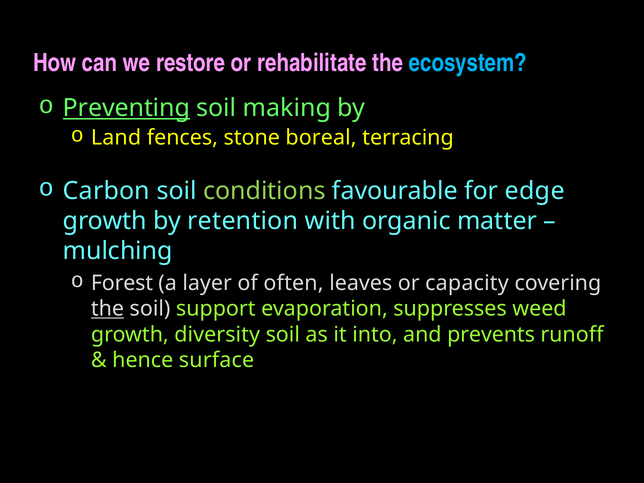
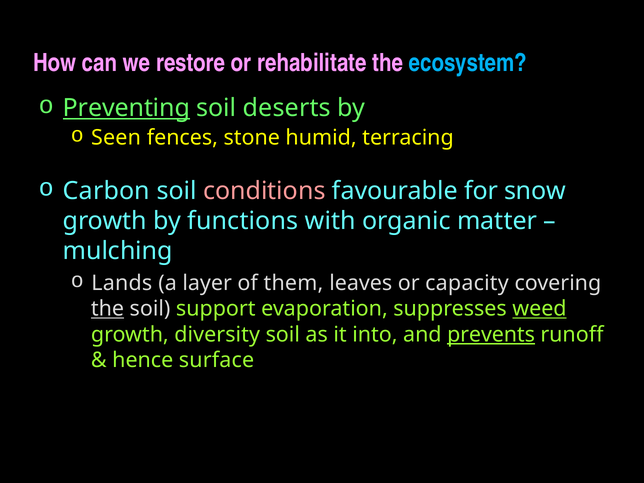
making: making -> deserts
Land: Land -> Seen
boreal: boreal -> humid
conditions colour: light green -> pink
edge: edge -> snow
retention: retention -> functions
Forest: Forest -> Lands
often: often -> them
weed underline: none -> present
prevents underline: none -> present
